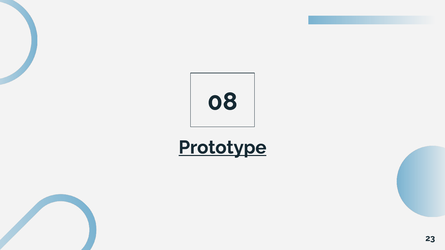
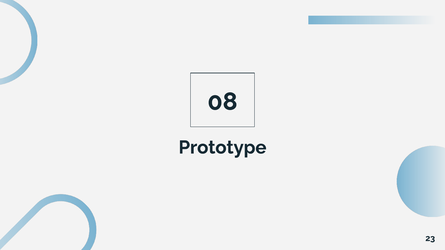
Prototype underline: present -> none
